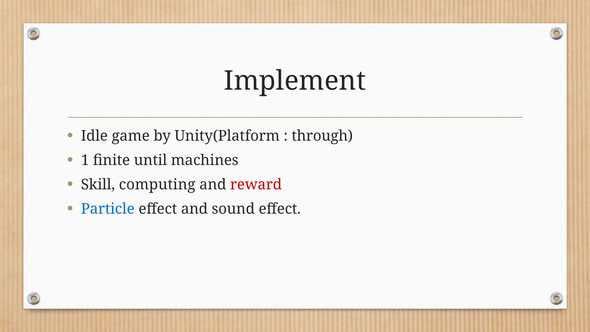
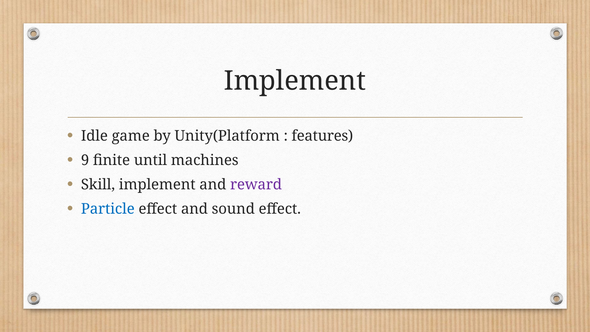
through: through -> features
1: 1 -> 9
Skill computing: computing -> implement
reward colour: red -> purple
